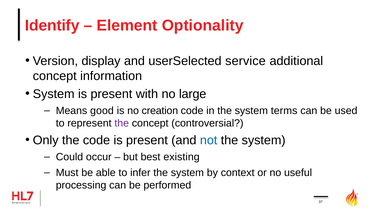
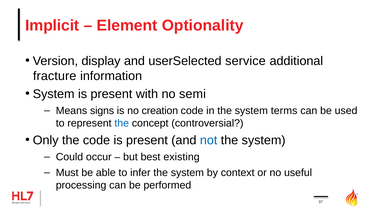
Identify: Identify -> Implicit
concept at (55, 76): concept -> fracture
large: large -> semi
good: good -> signs
the at (122, 124) colour: purple -> blue
